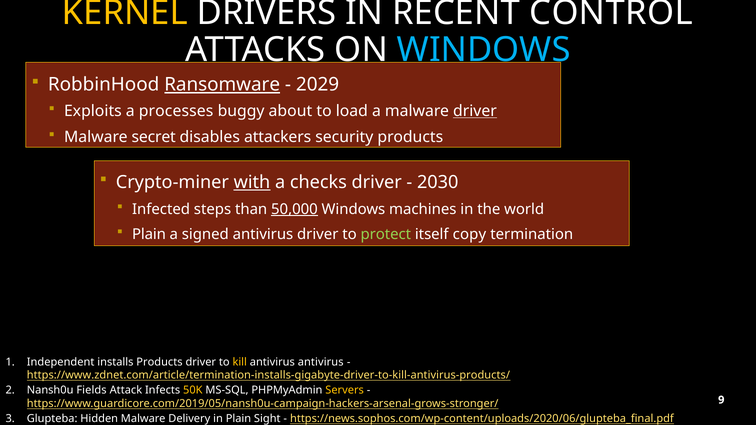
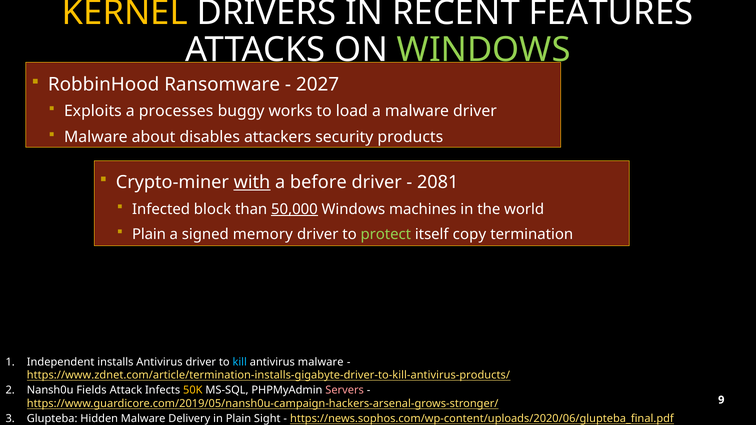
CONTROL: CONTROL -> FEATURES
WINDOWS at (484, 50) colour: light blue -> light green
Ransomware underline: present -> none
2029: 2029 -> 2027
about: about -> works
driver at (475, 111) underline: present -> none
secret: secret -> about
checks: checks -> before
2030: 2030 -> 2081
steps: steps -> block
signed antivirus: antivirus -> memory
installs Products: Products -> Antivirus
kill colour: yellow -> light blue
antivirus antivirus: antivirus -> malware
Servers colour: yellow -> pink
